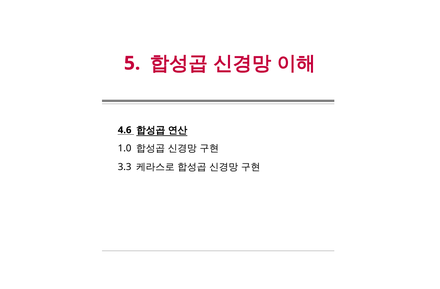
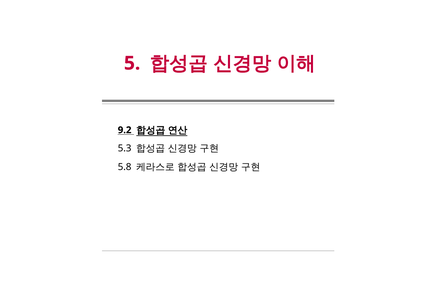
4.6: 4.6 -> 9.2
1.0: 1.0 -> 5.3
3.3: 3.3 -> 5.8
